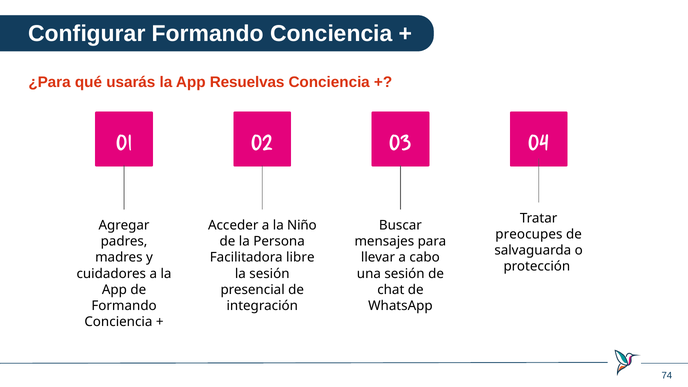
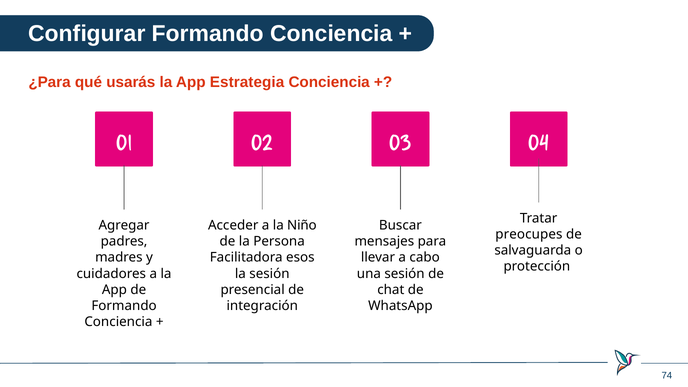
Resuelvas: Resuelvas -> Estrategia
libre: libre -> esos
